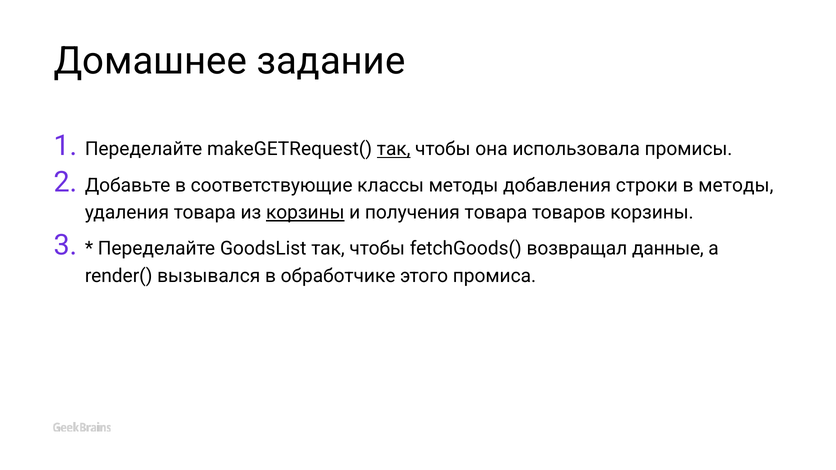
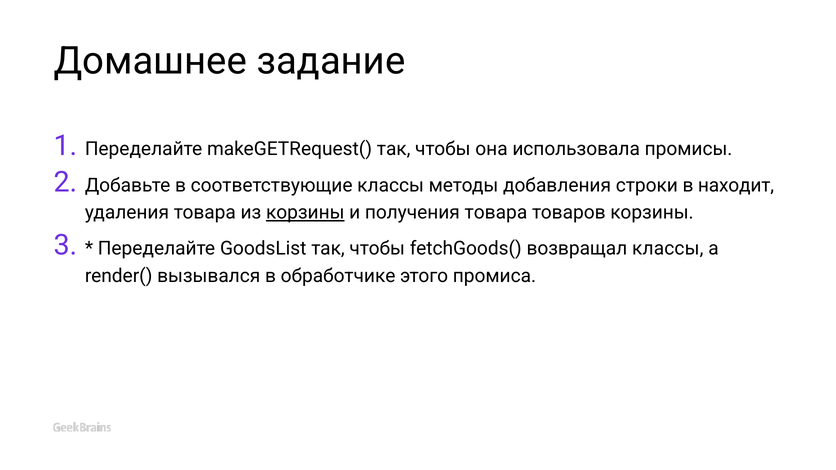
так at (394, 149) underline: present -> none
в методы: методы -> находит
возвращал данные: данные -> классы
